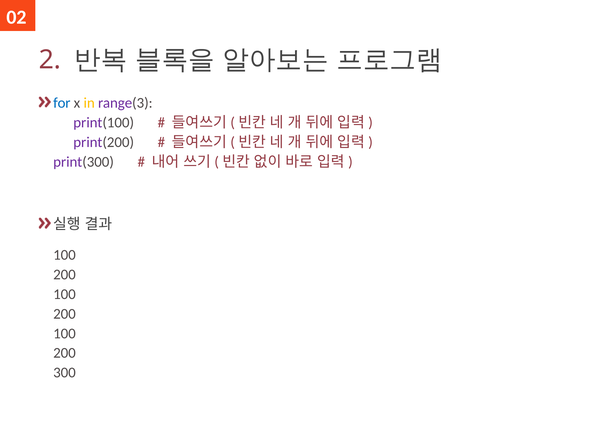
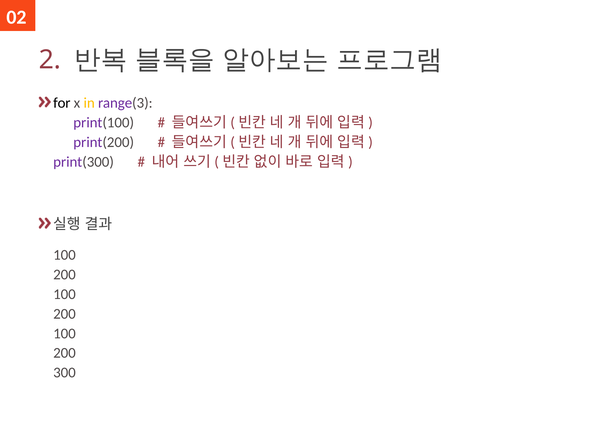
for colour: blue -> black
